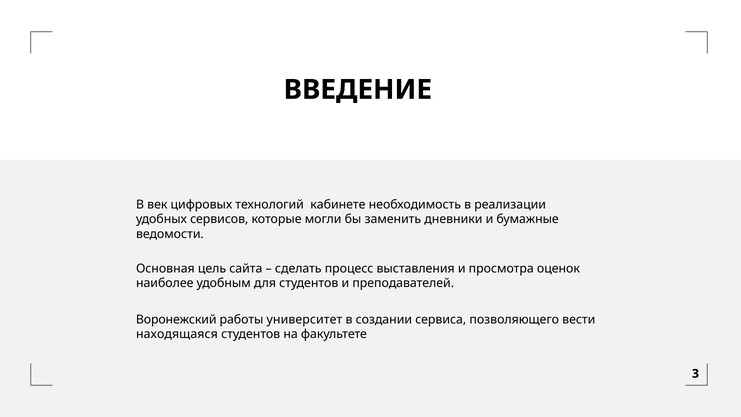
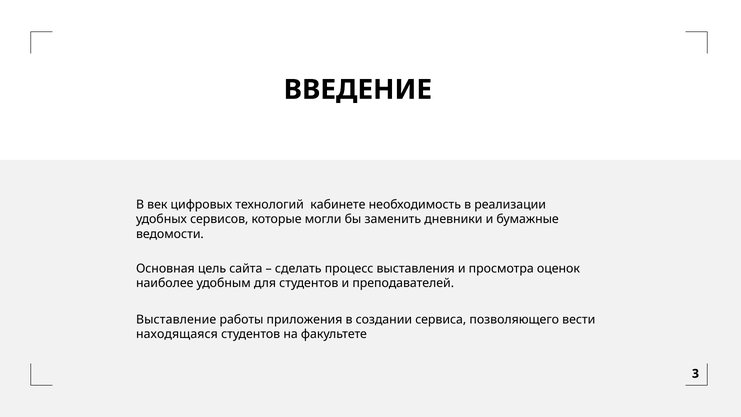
Воронежский: Воронежский -> Выставление
университет: университет -> приложения
